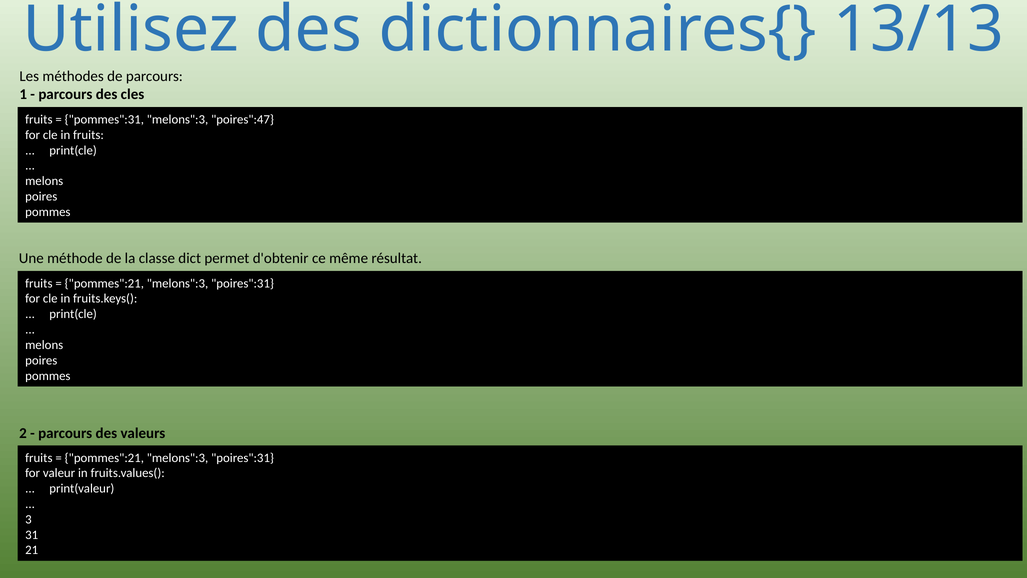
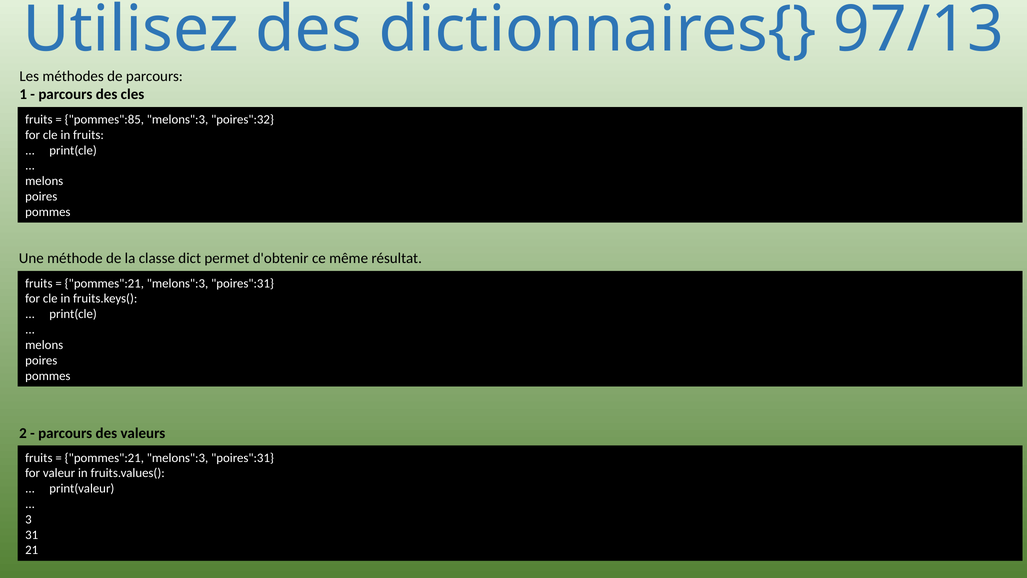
13/13: 13/13 -> 97/13
pommes":31: pommes":31 -> pommes":85
poires":47: poires":47 -> poires":32
